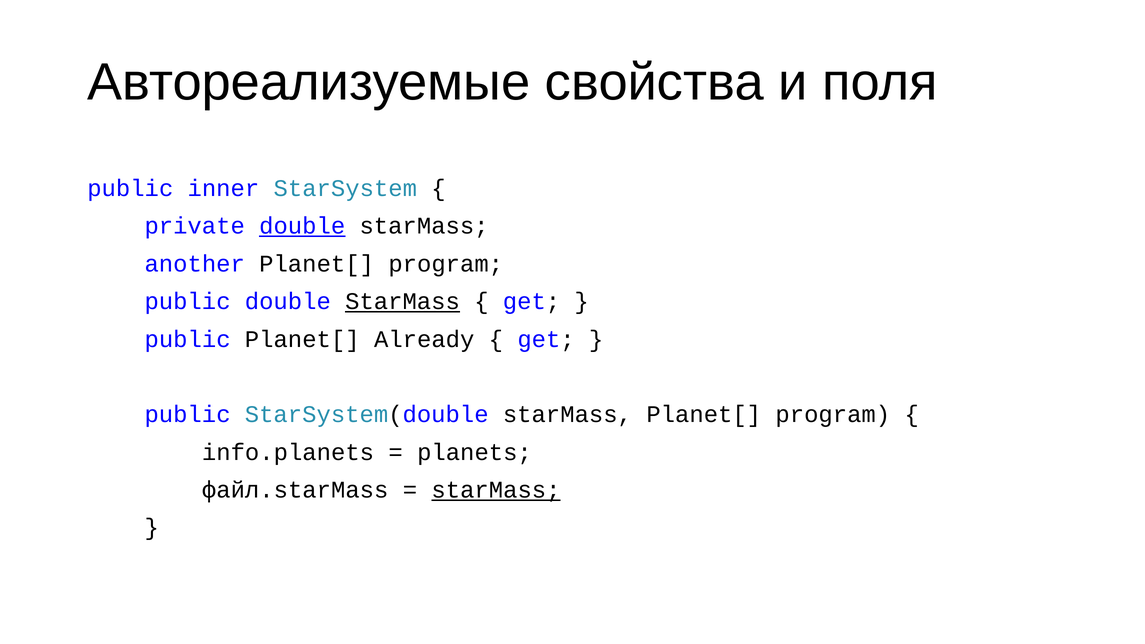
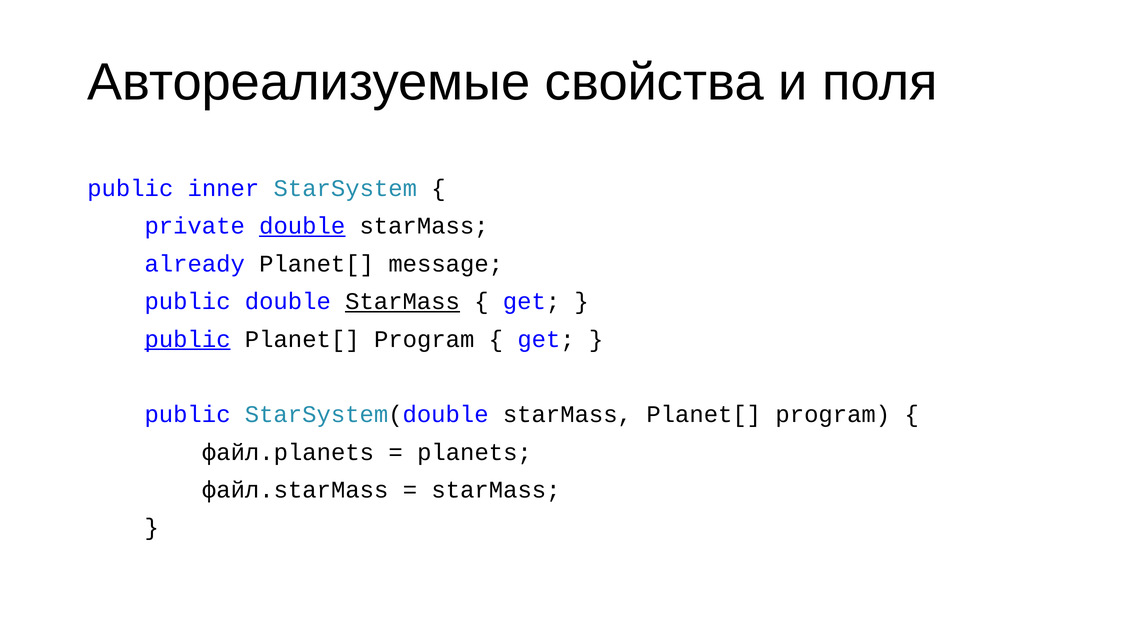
another: another -> already
program at (446, 264): program -> message
public at (188, 339) underline: none -> present
Already at (424, 339): Already -> Program
info.planets: info.planets -> файл.planets
starMass at (496, 490) underline: present -> none
